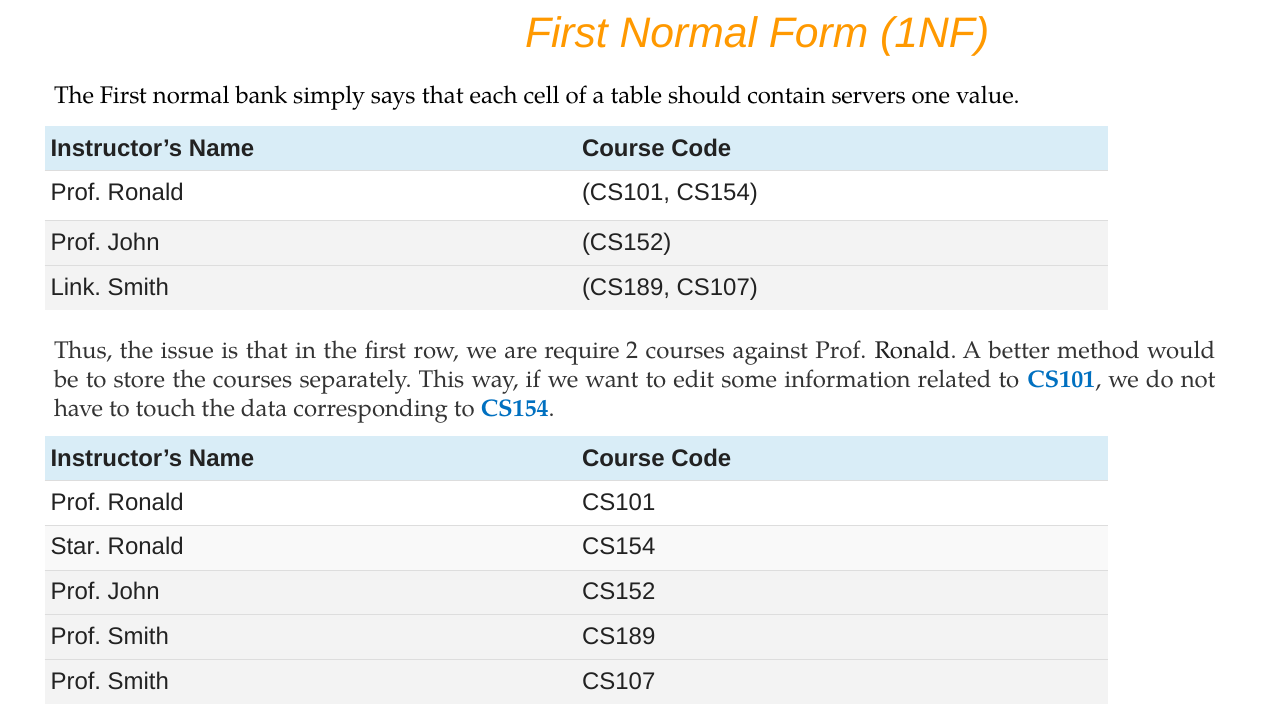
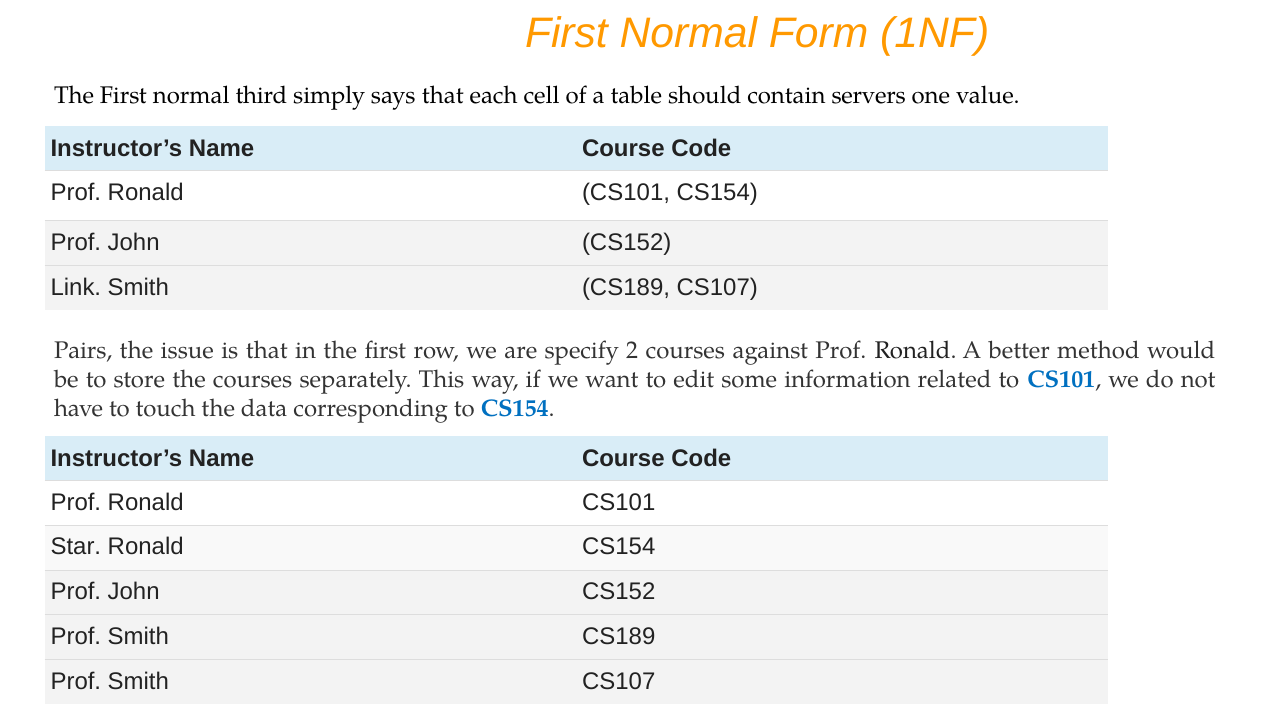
bank: bank -> third
Thus: Thus -> Pairs
require: require -> specify
